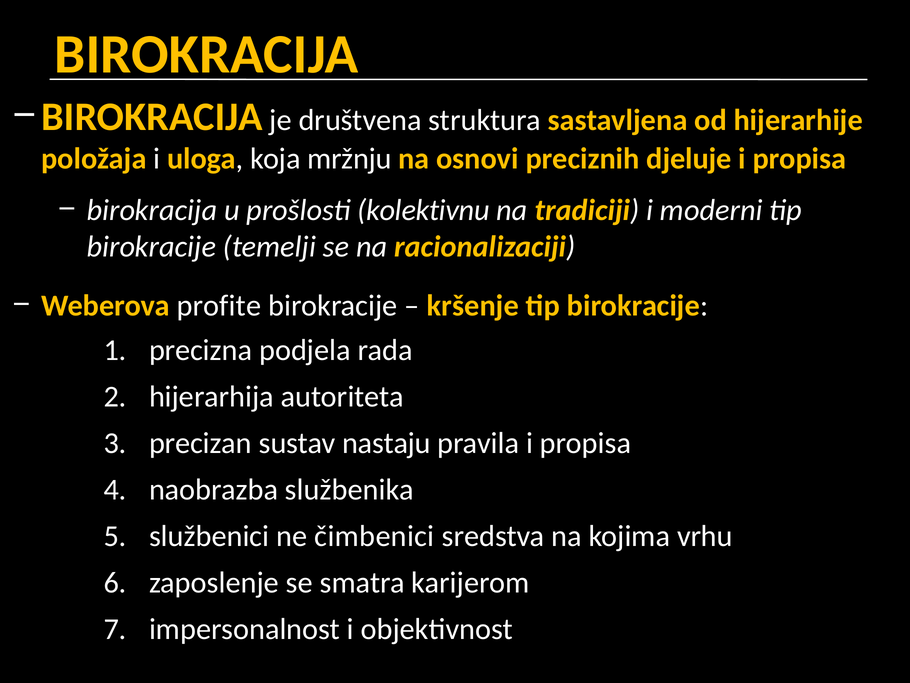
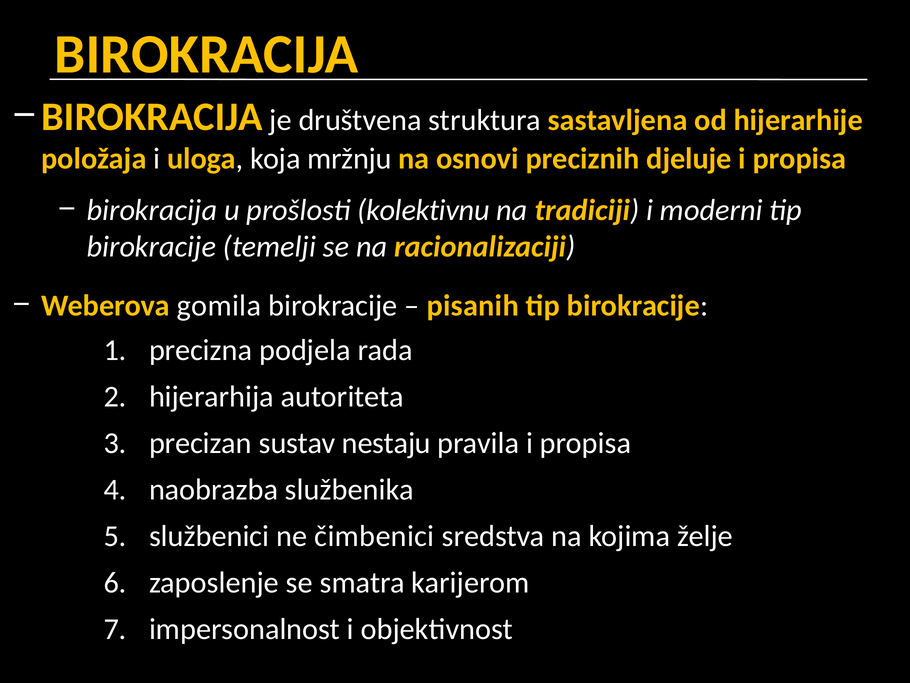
profite: profite -> gomila
kršenje: kršenje -> pisanih
nastaju: nastaju -> nestaju
vrhu: vrhu -> želje
